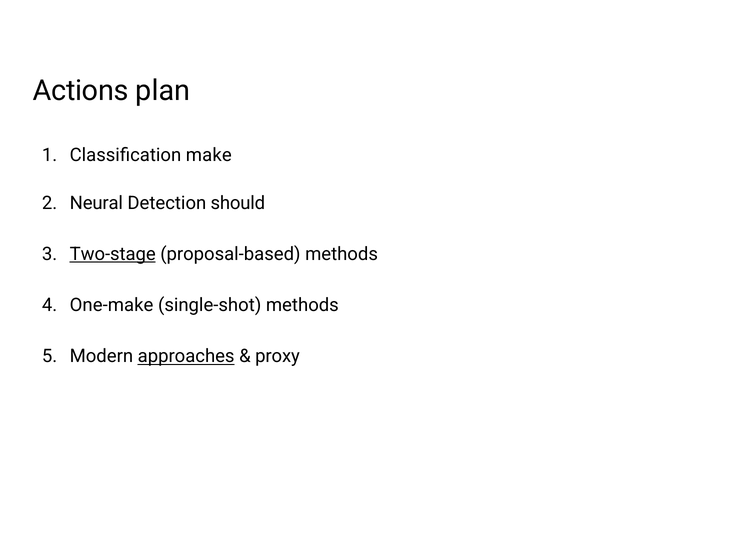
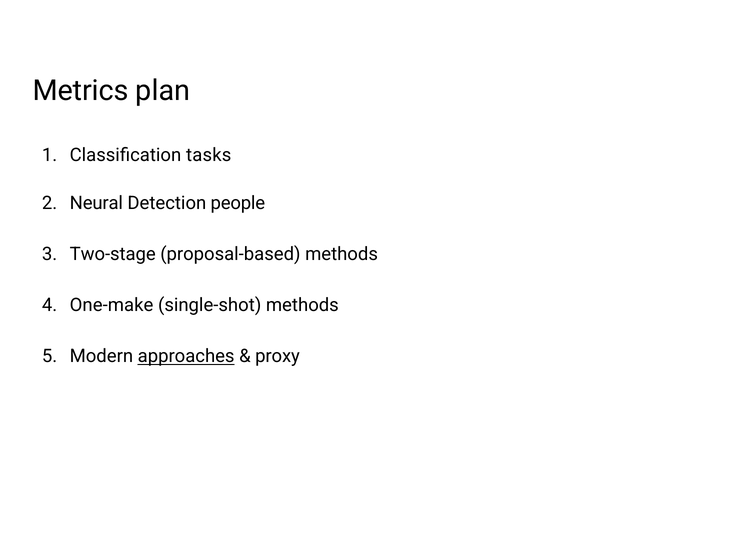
Actions: Actions -> Metrics
make: make -> tasks
should: should -> people
Two-stage underline: present -> none
